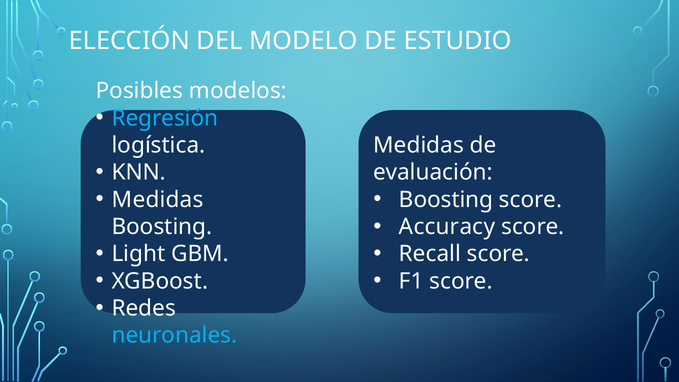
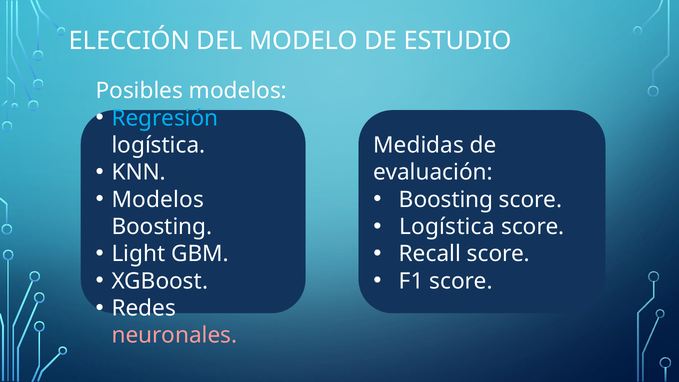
Medidas at (158, 200): Medidas -> Modelos
Accuracy at (447, 227): Accuracy -> Logística
neuronales colour: light blue -> pink
